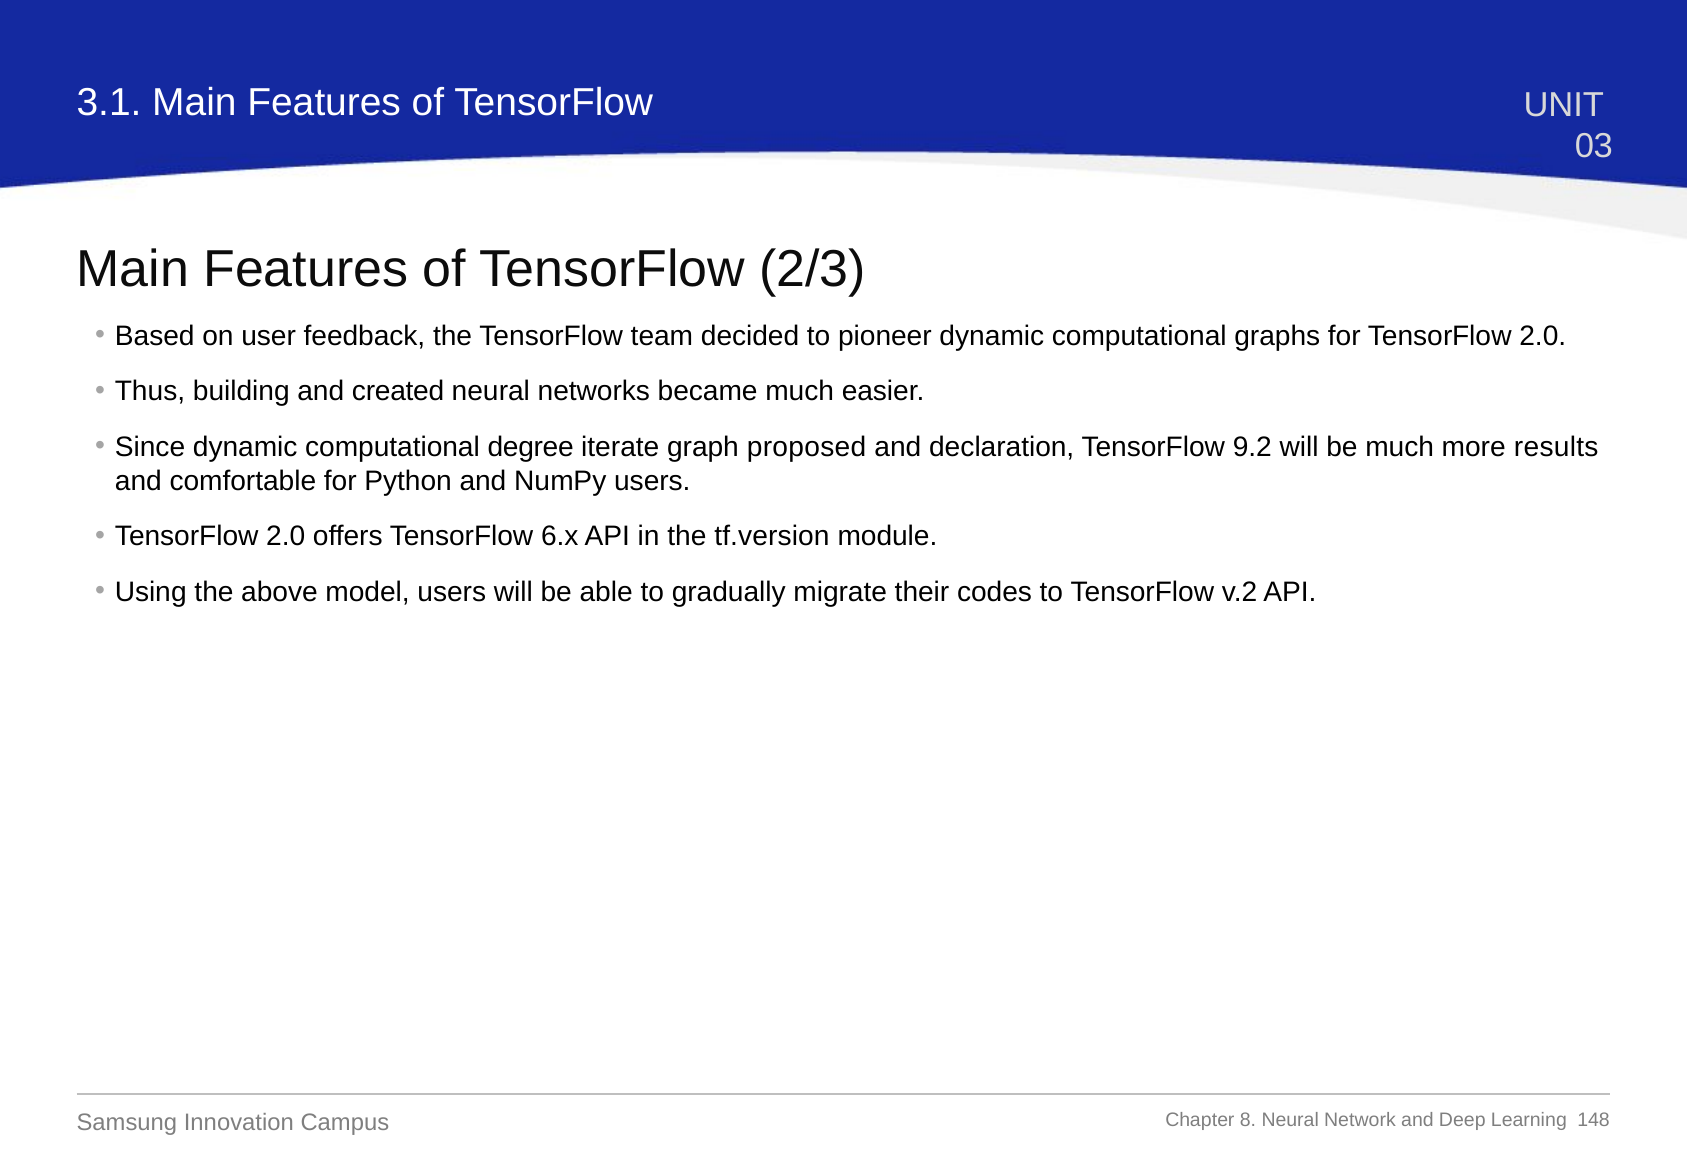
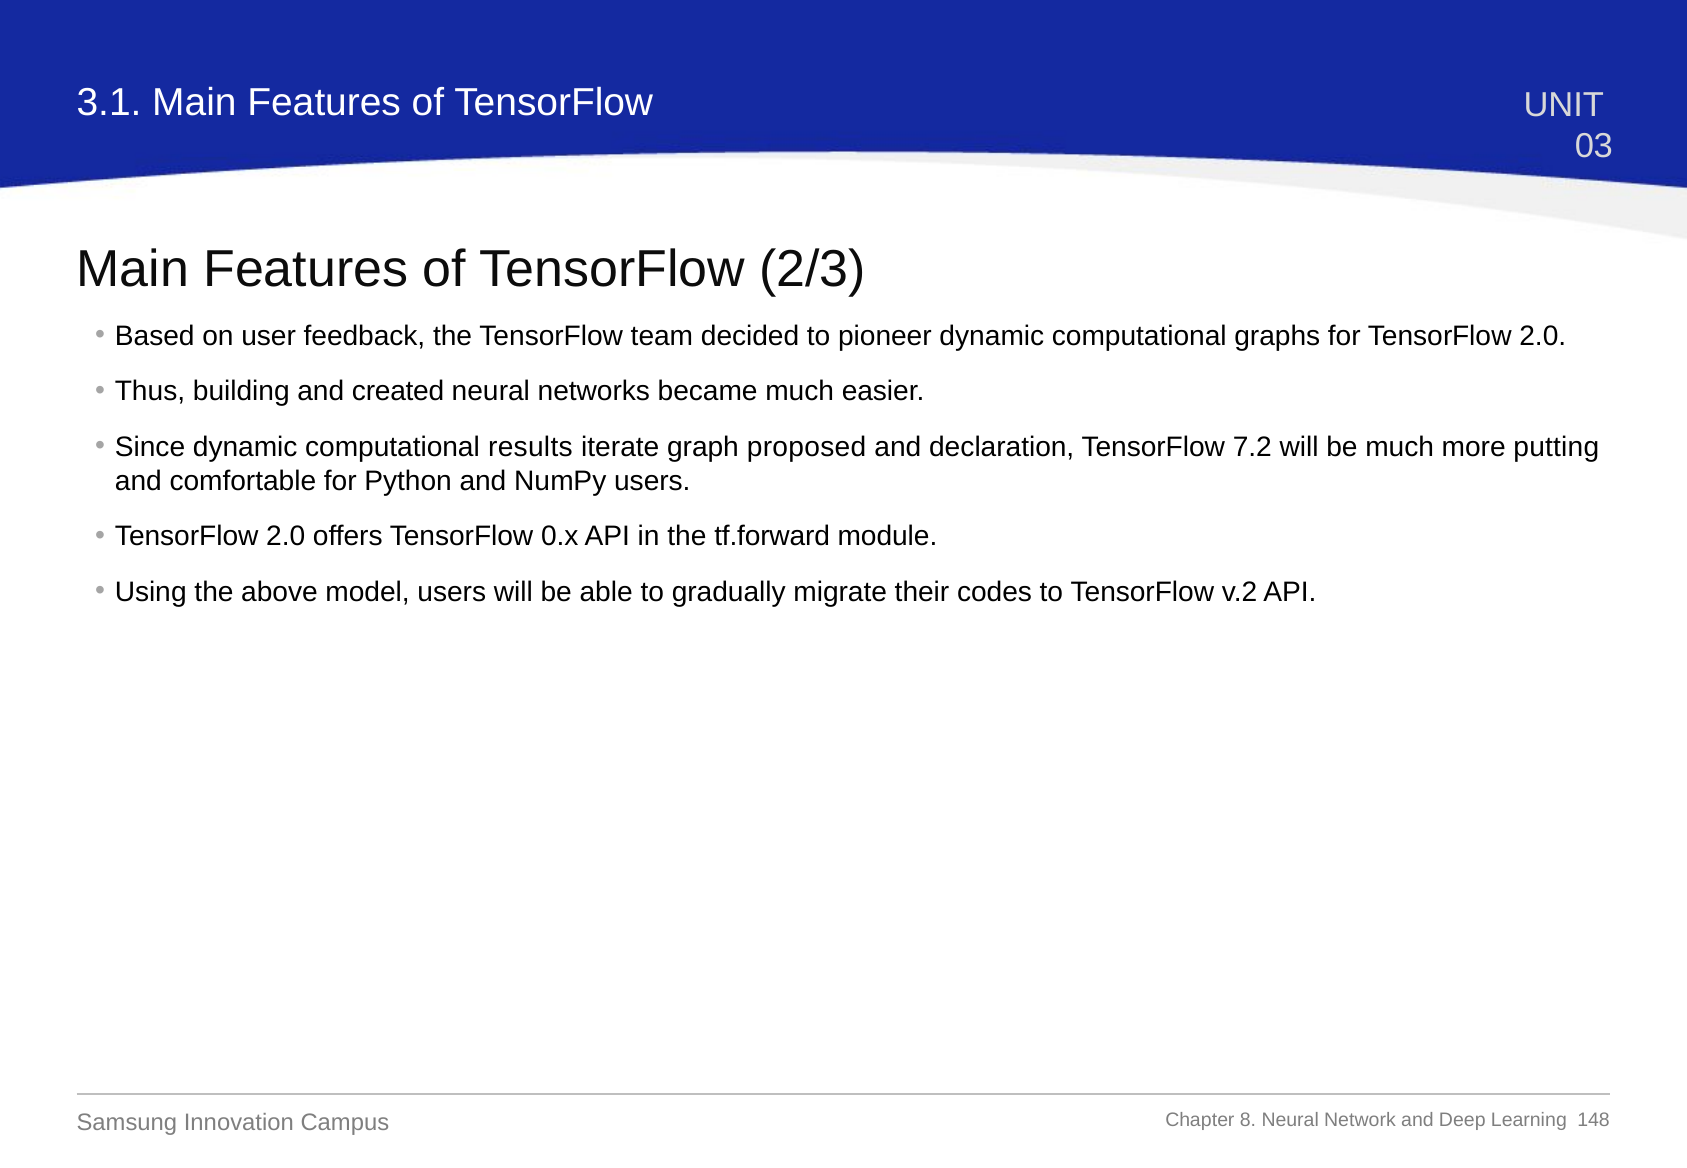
degree: degree -> results
9.2: 9.2 -> 7.2
results: results -> putting
6.x: 6.x -> 0.x
tf.version: tf.version -> tf.forward
